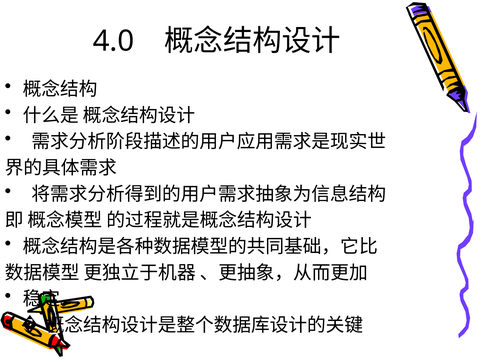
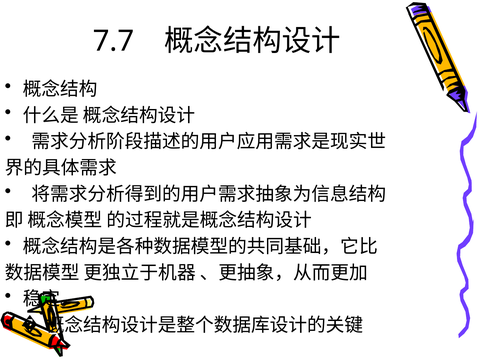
4.0: 4.0 -> 7.7
